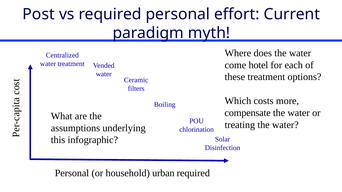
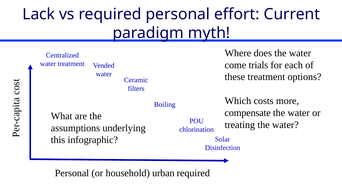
Post: Post -> Lack
hotel: hotel -> trials
